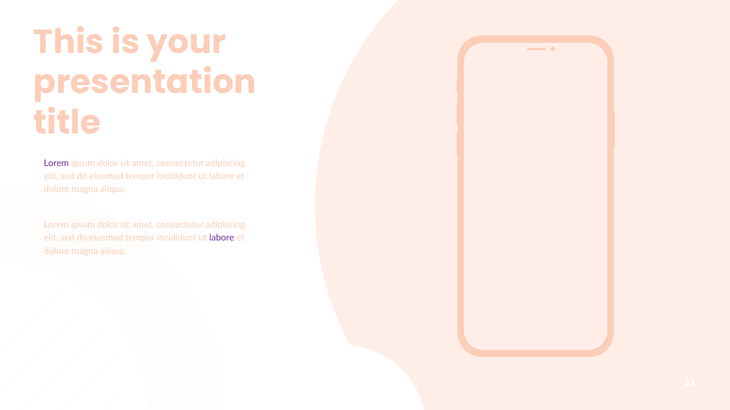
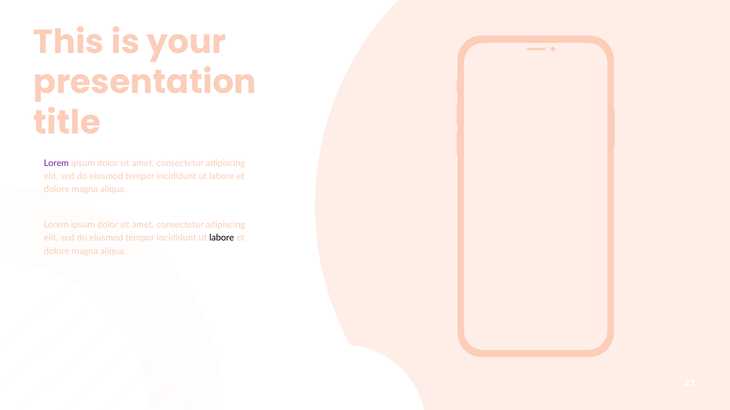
labore at (222, 238) colour: purple -> black
